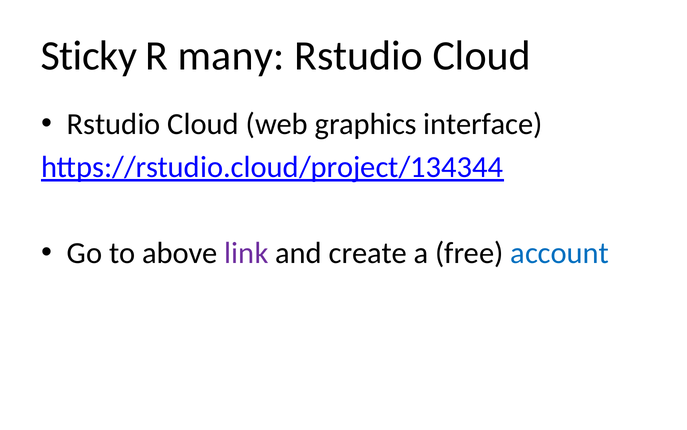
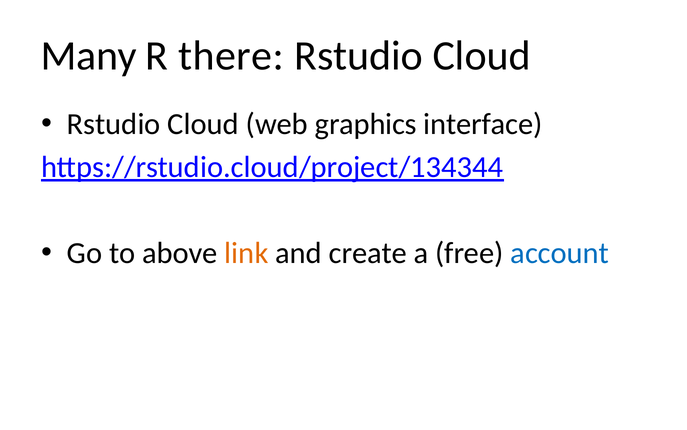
Sticky: Sticky -> Many
many: many -> there
link colour: purple -> orange
